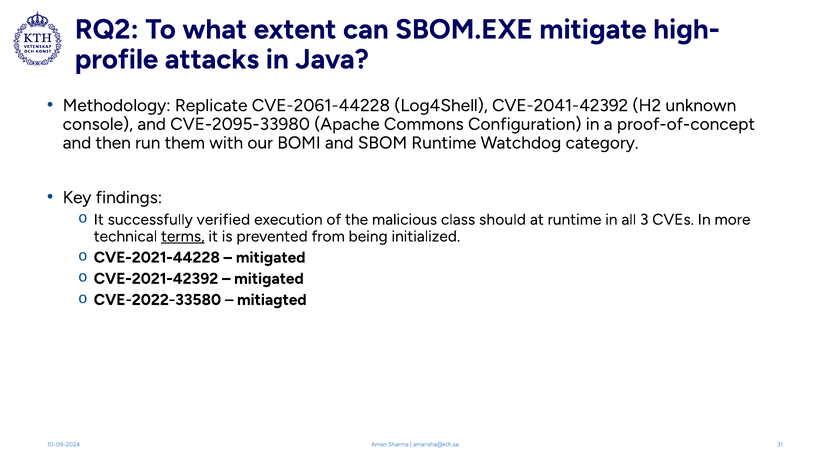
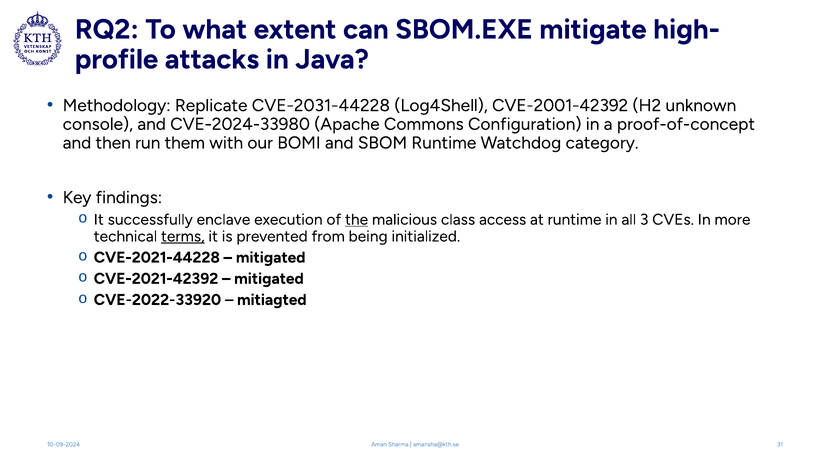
CVE-2061-44228: CVE-2061-44228 -> CVE-2031-44228
CVE-2041-42392: CVE-2041-42392 -> CVE-2001-42392
CVE-2095-33980: CVE-2095-33980 -> CVE-2024-33980
verified: verified -> enclave
the underline: none -> present
should: should -> access
CVE-2022-33580: CVE-2022-33580 -> CVE-2022-33920
